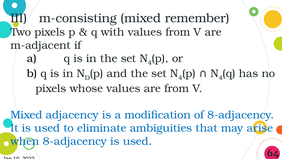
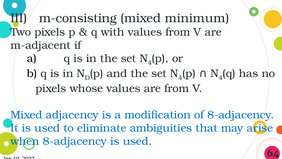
remember: remember -> minimum
